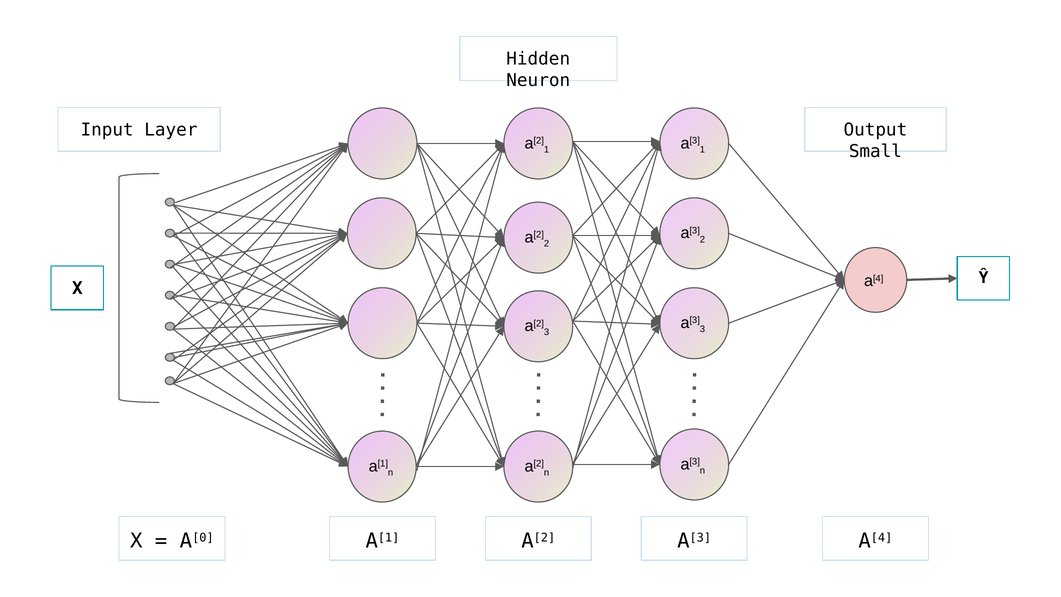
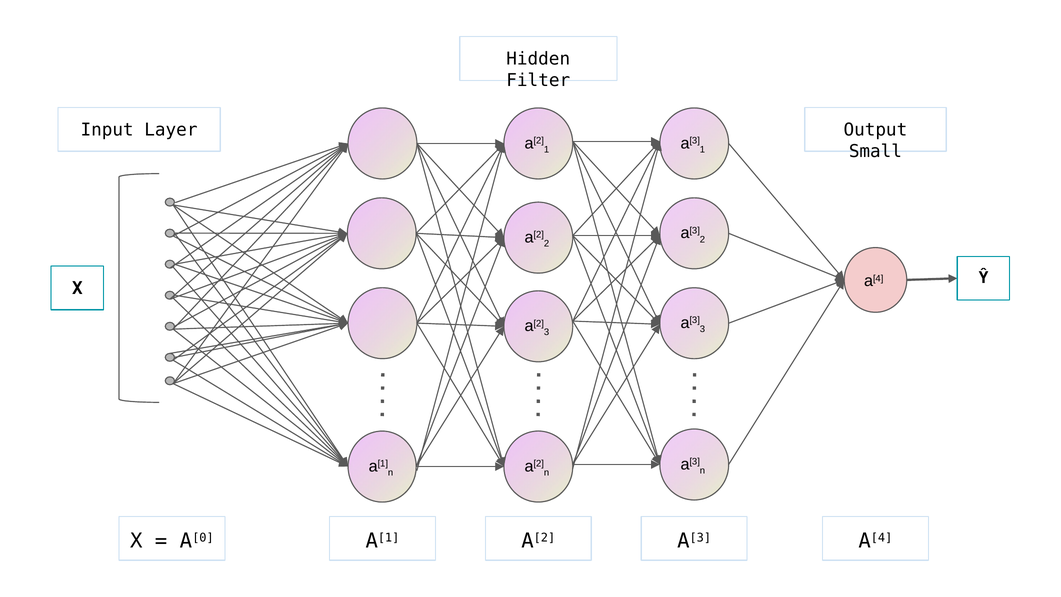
Neuron: Neuron -> Filter
